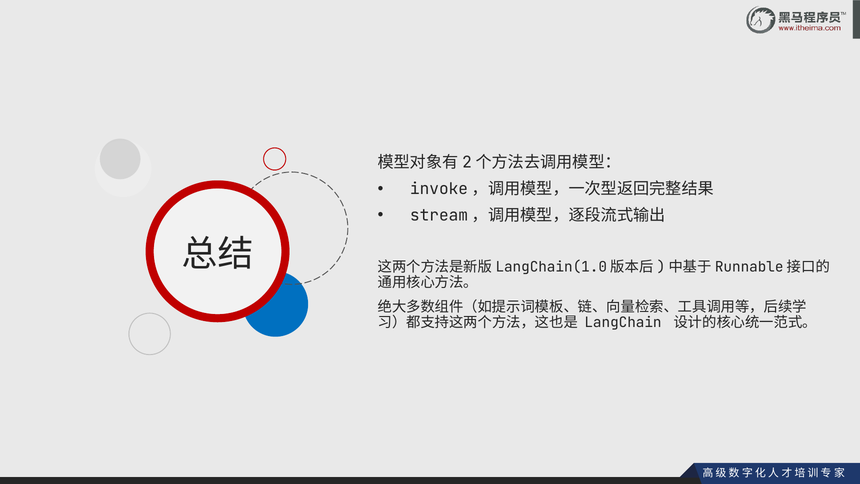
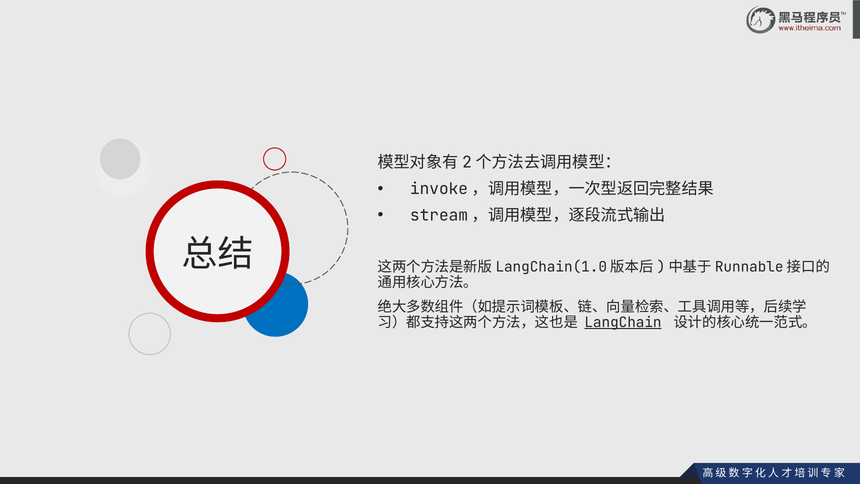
LangChain underline: none -> present
